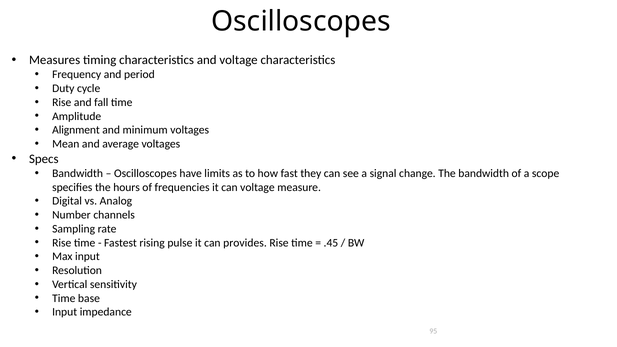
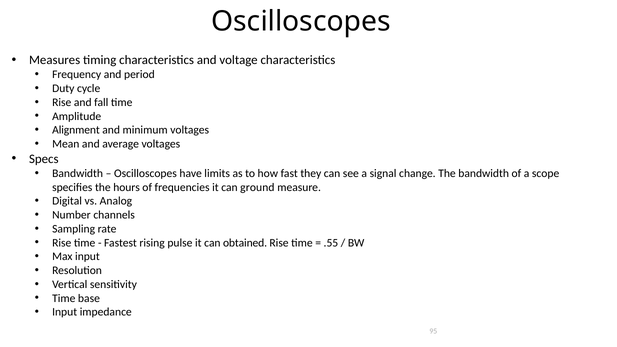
can voltage: voltage -> ground
provides: provides -> obtained
.45: .45 -> .55
